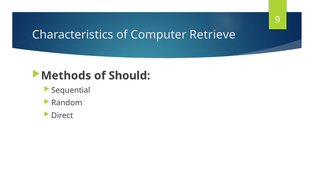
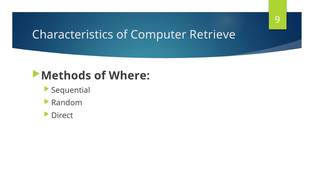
Should: Should -> Where
